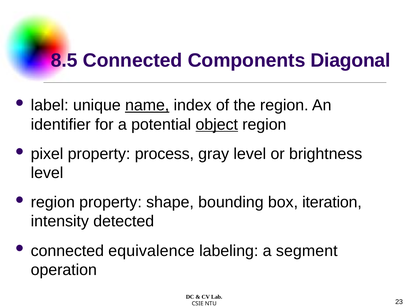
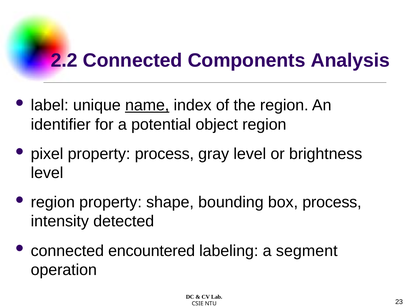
8.5: 8.5 -> 2.2
Diagonal: Diagonal -> Analysis
object underline: present -> none
box iteration: iteration -> process
equivalence: equivalence -> encountered
